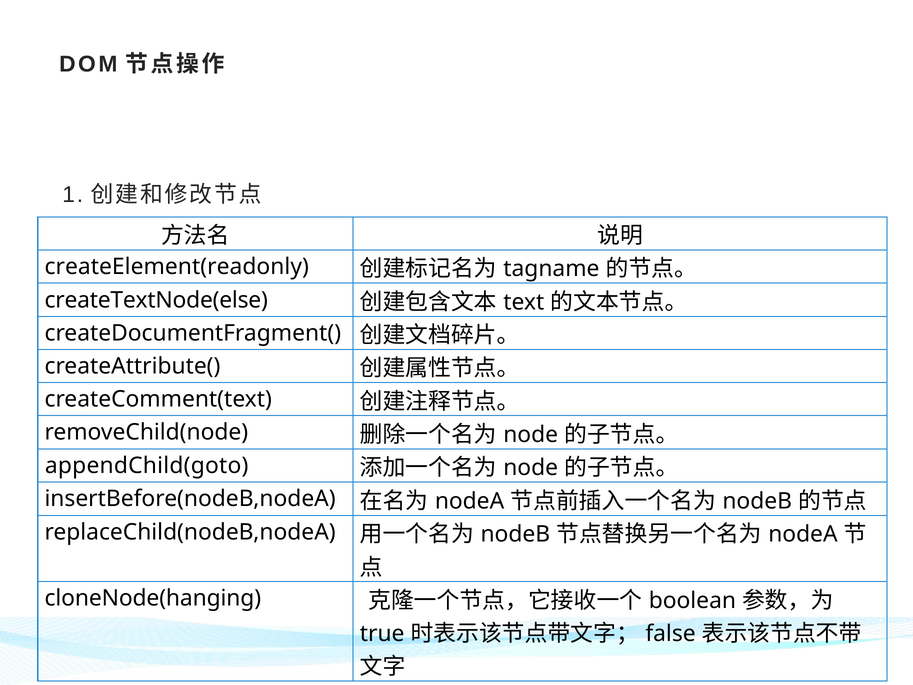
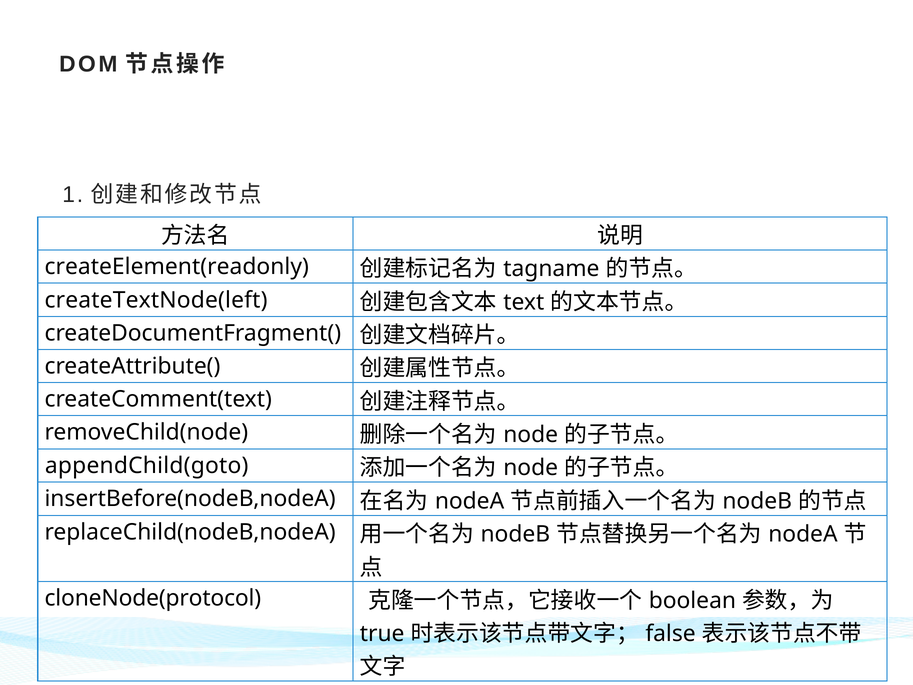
createTextNode(else: createTextNode(else -> createTextNode(left
cloneNode(hanging: cloneNode(hanging -> cloneNode(protocol
